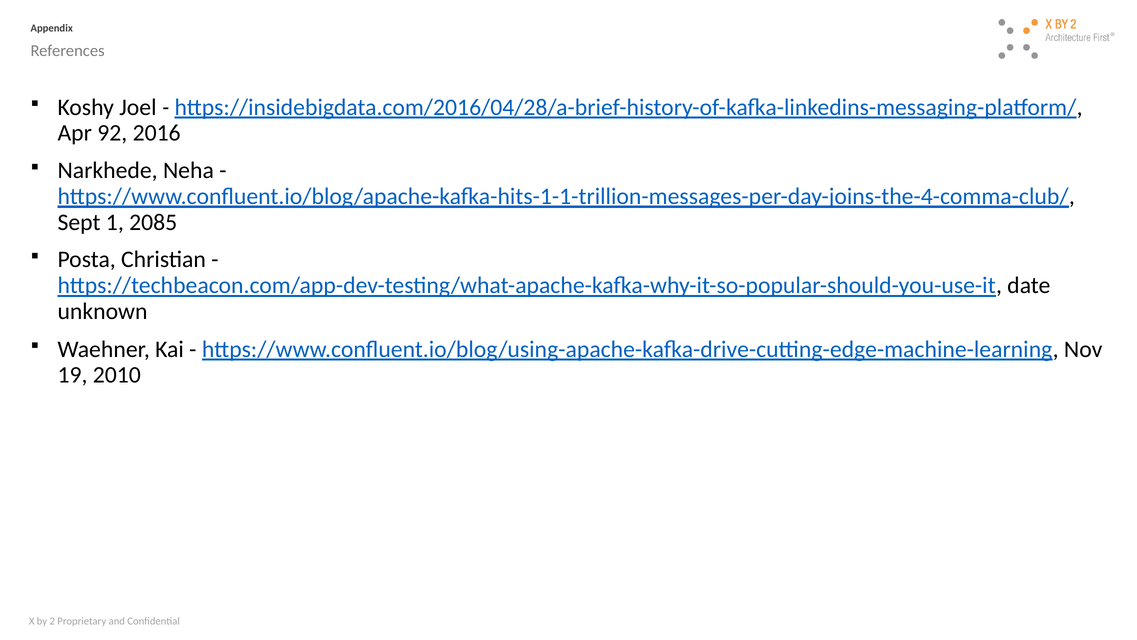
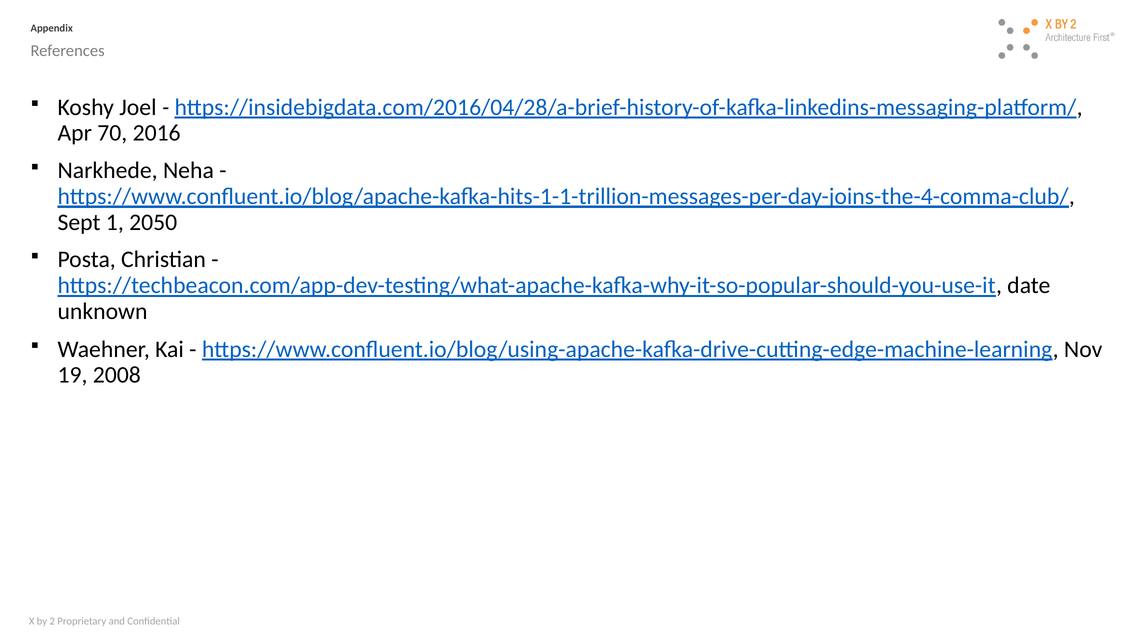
92: 92 -> 70
2085: 2085 -> 2050
2010: 2010 -> 2008
